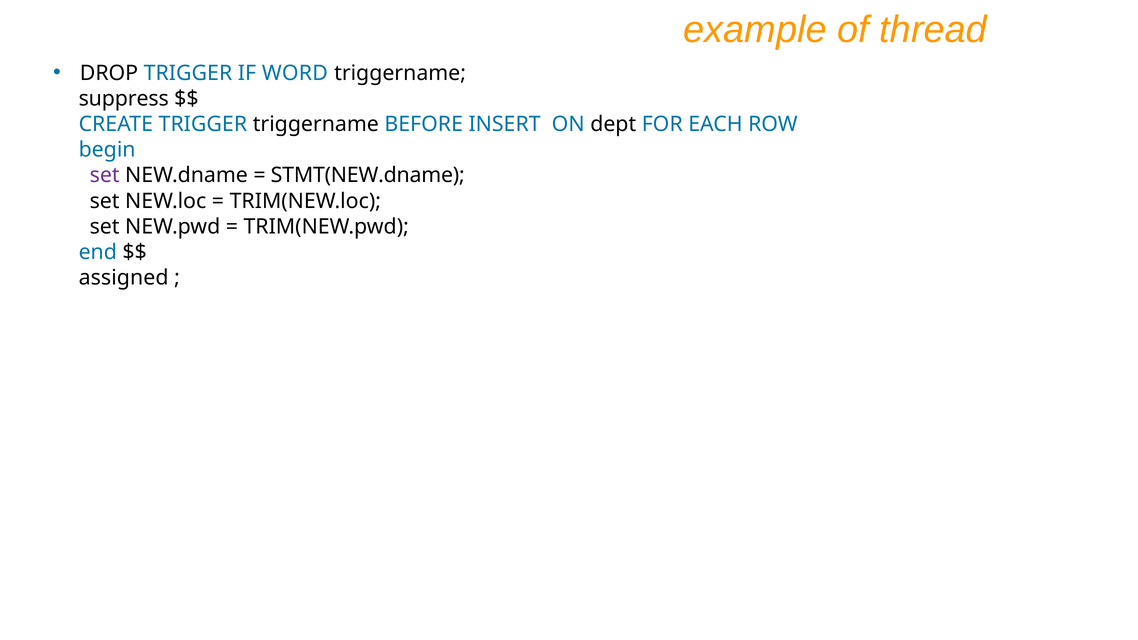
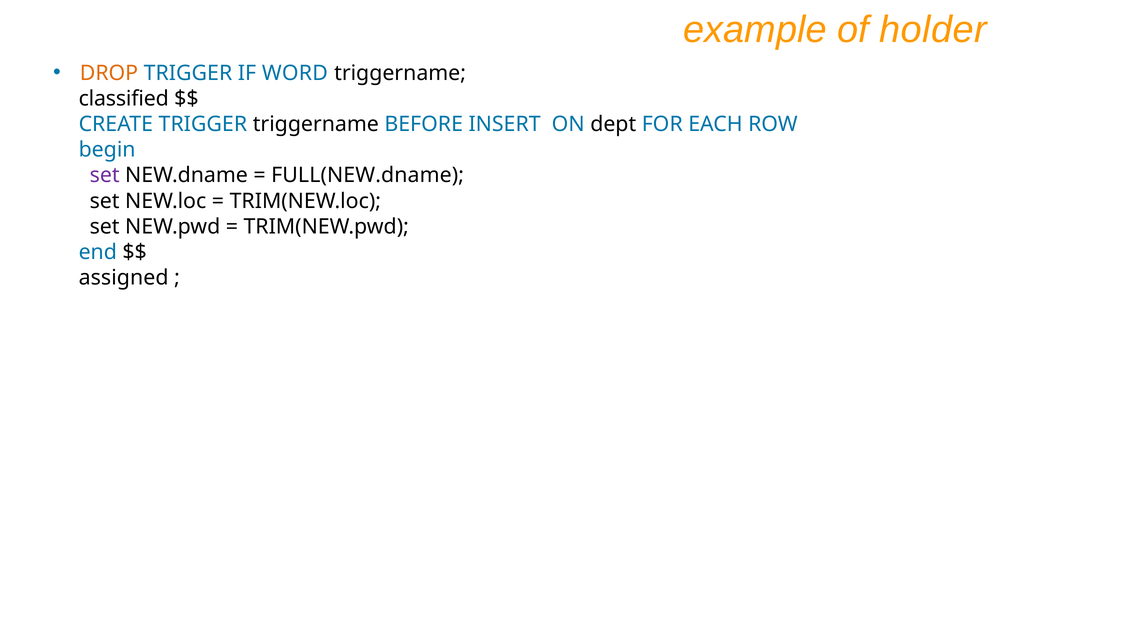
thread: thread -> holder
DROP colour: black -> orange
suppress: suppress -> classified
STMT(NEW.dname: STMT(NEW.dname -> FULL(NEW.dname
